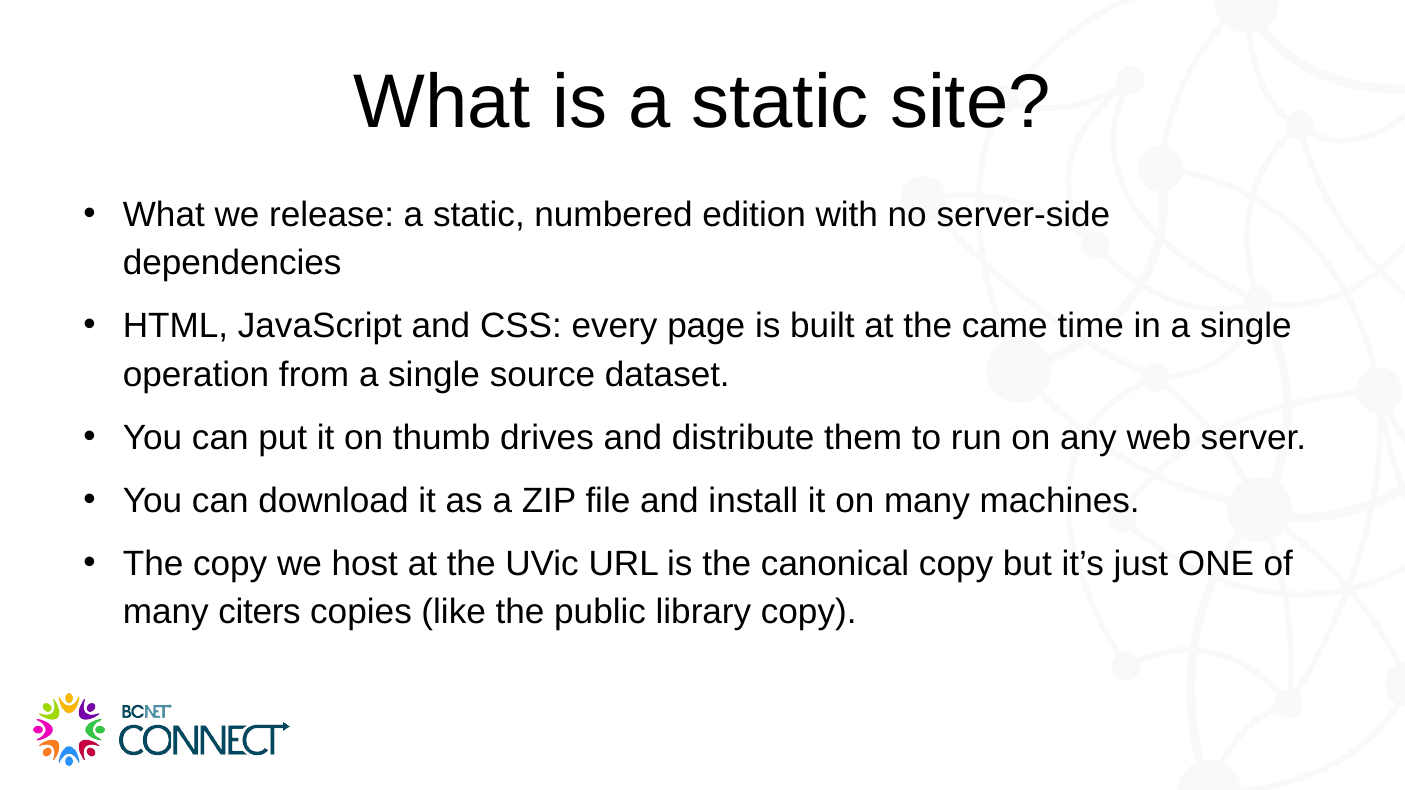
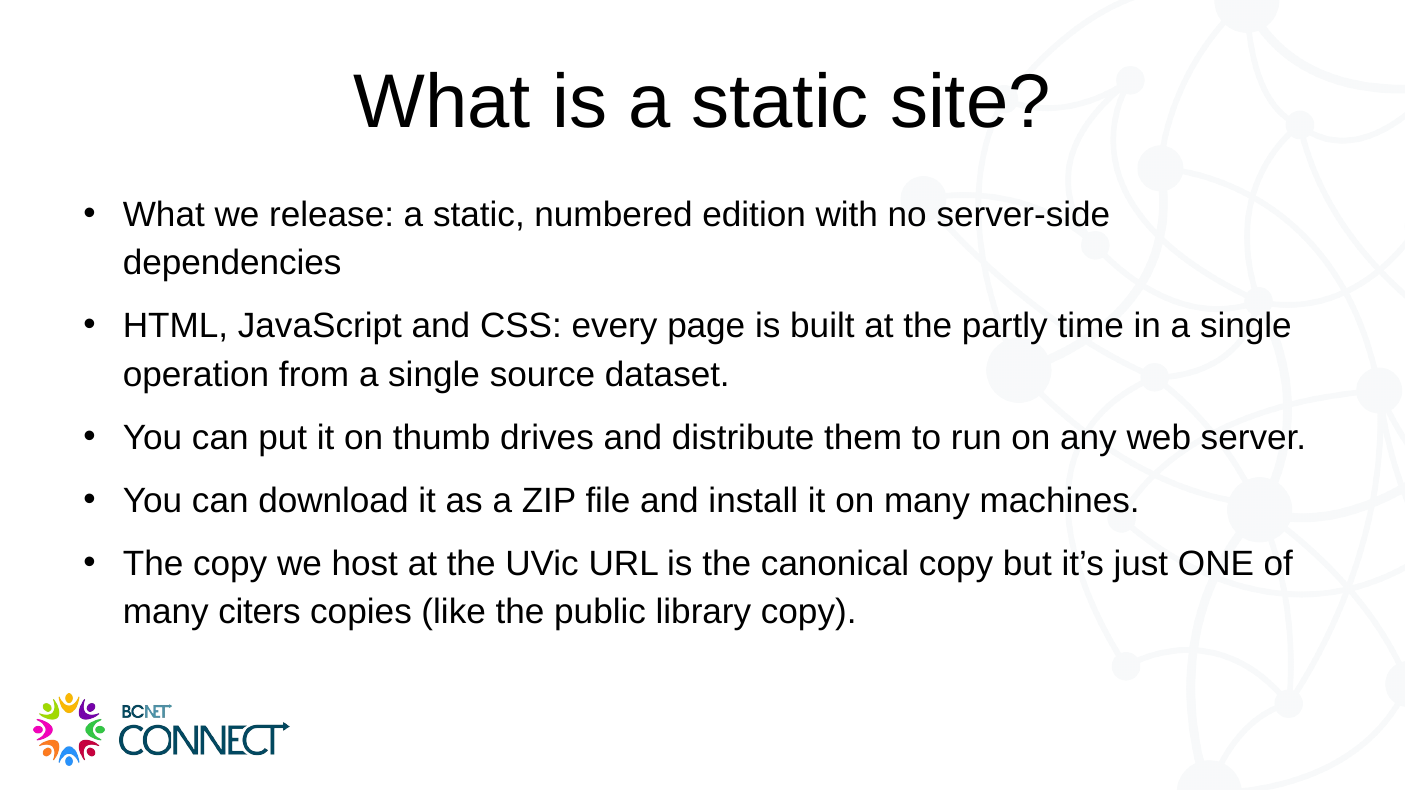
came: came -> partly
